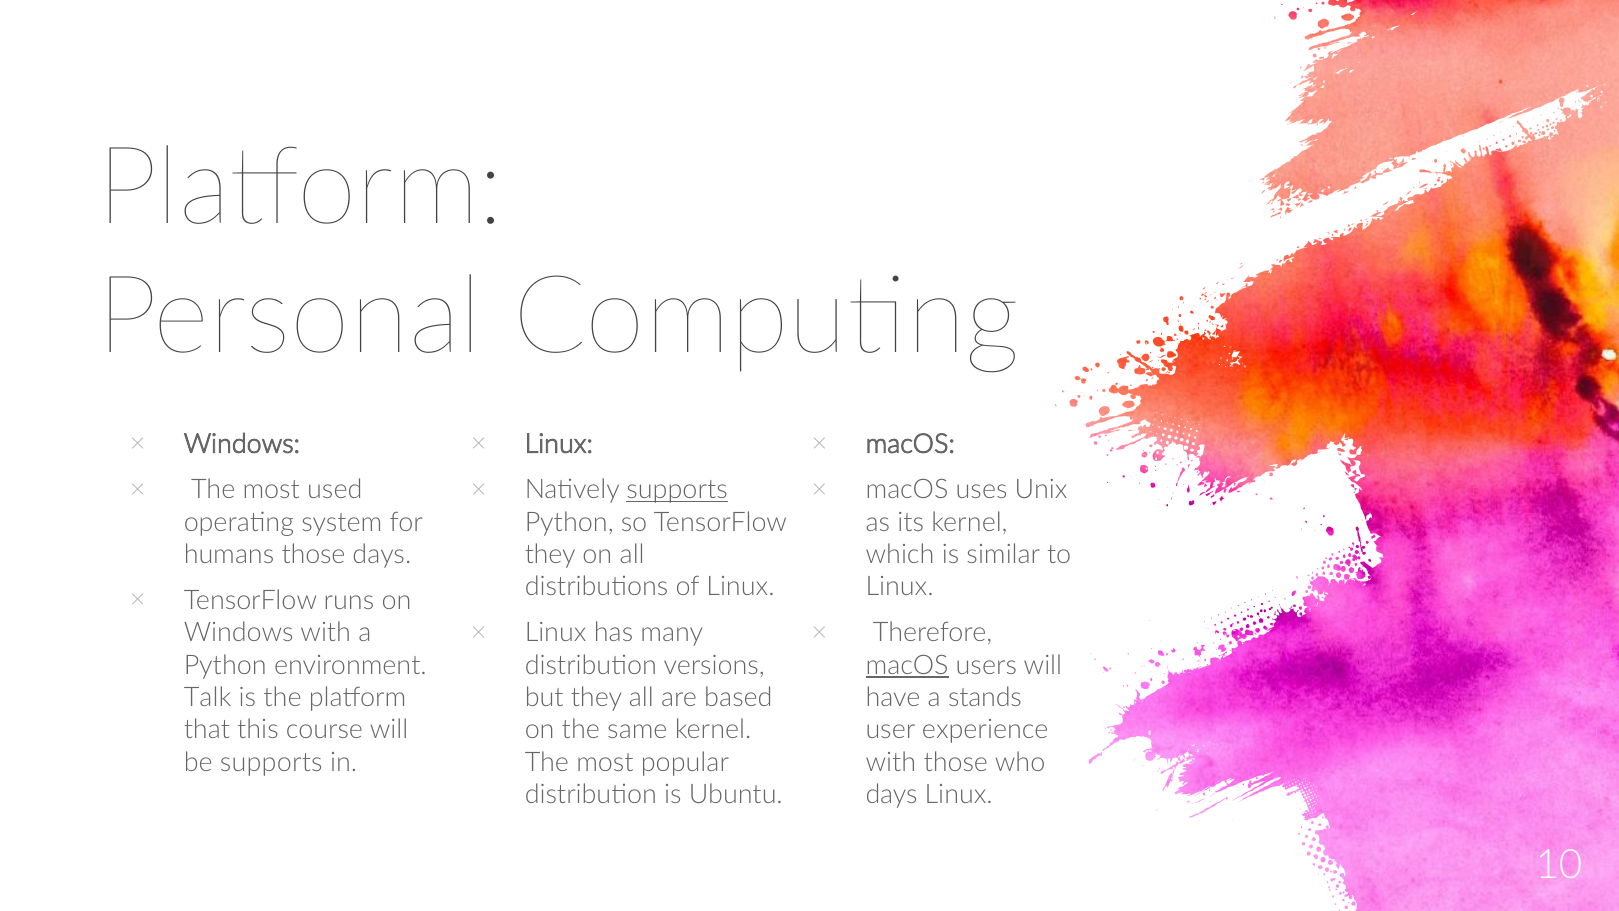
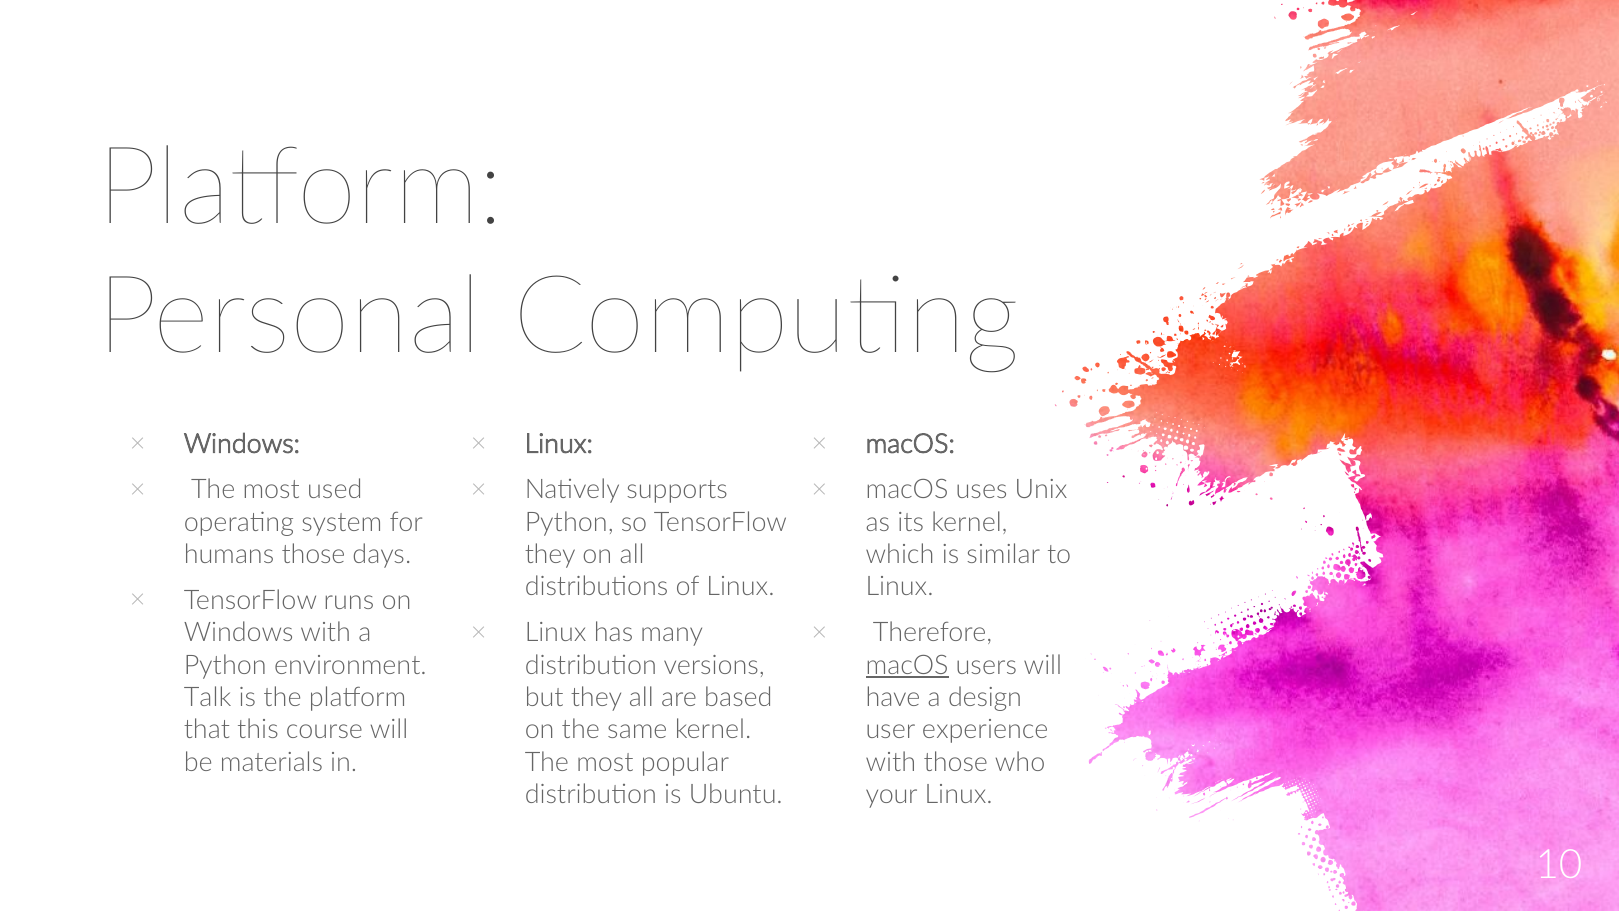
supports at (677, 490) underline: present -> none
stands: stands -> design
be supports: supports -> materials
days at (892, 795): days -> your
